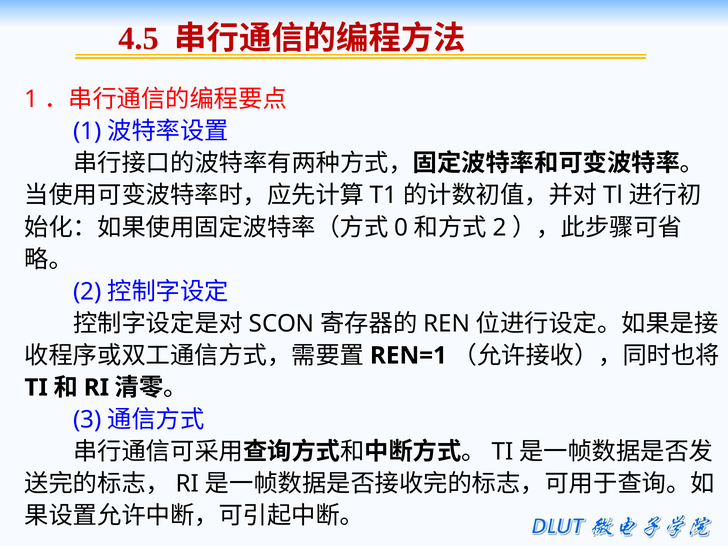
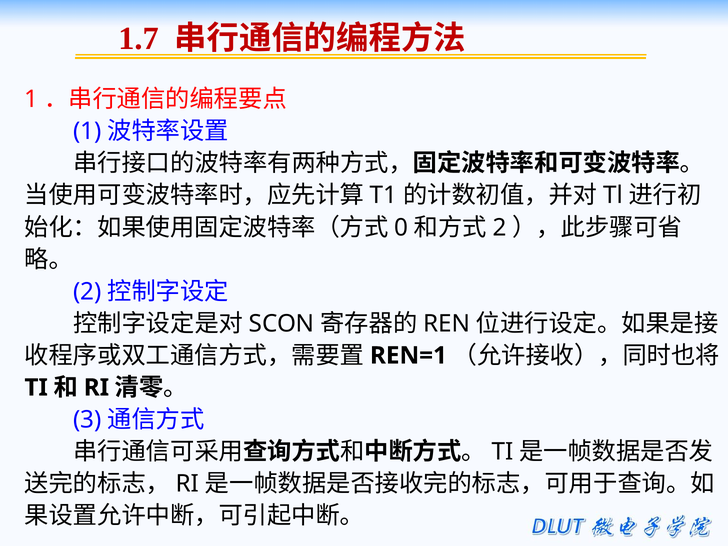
4.5: 4.5 -> 1.7
